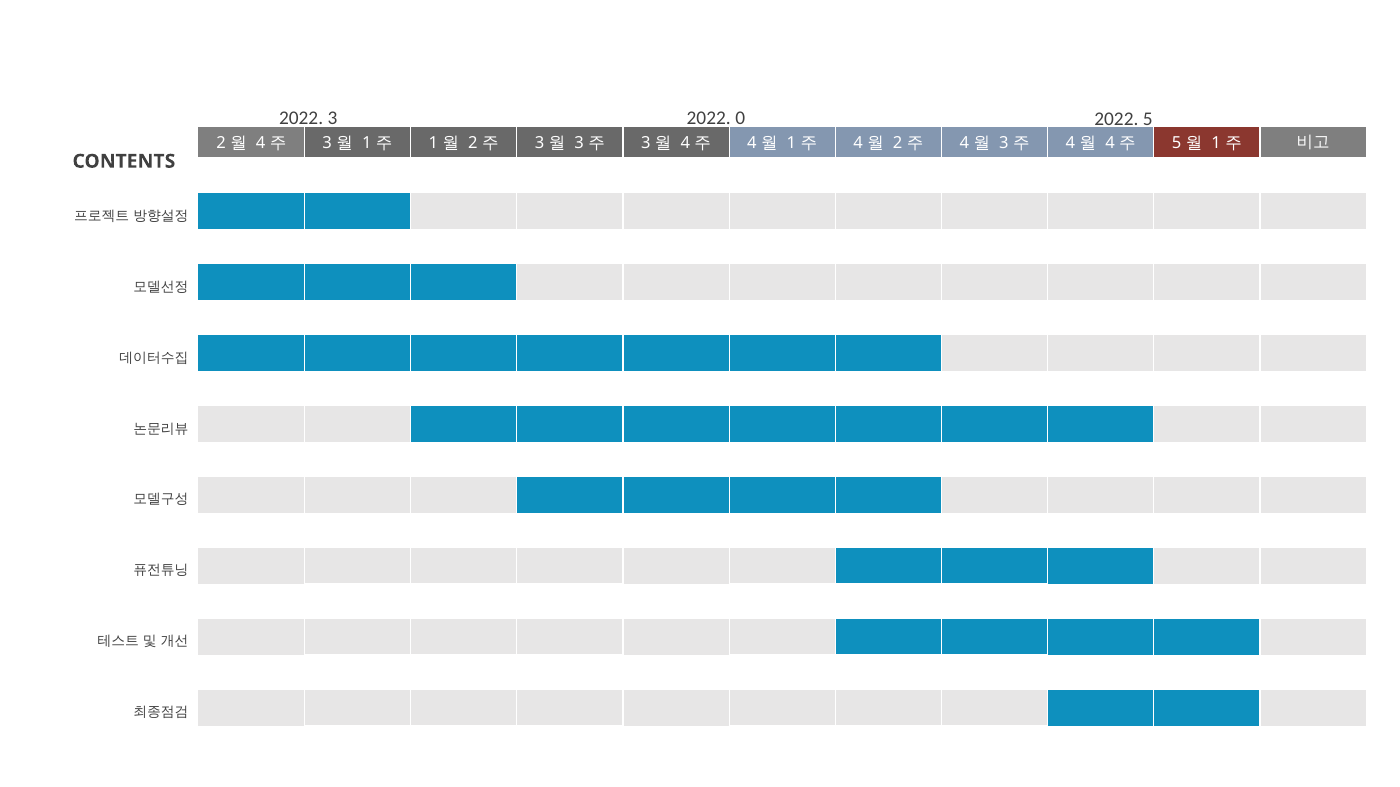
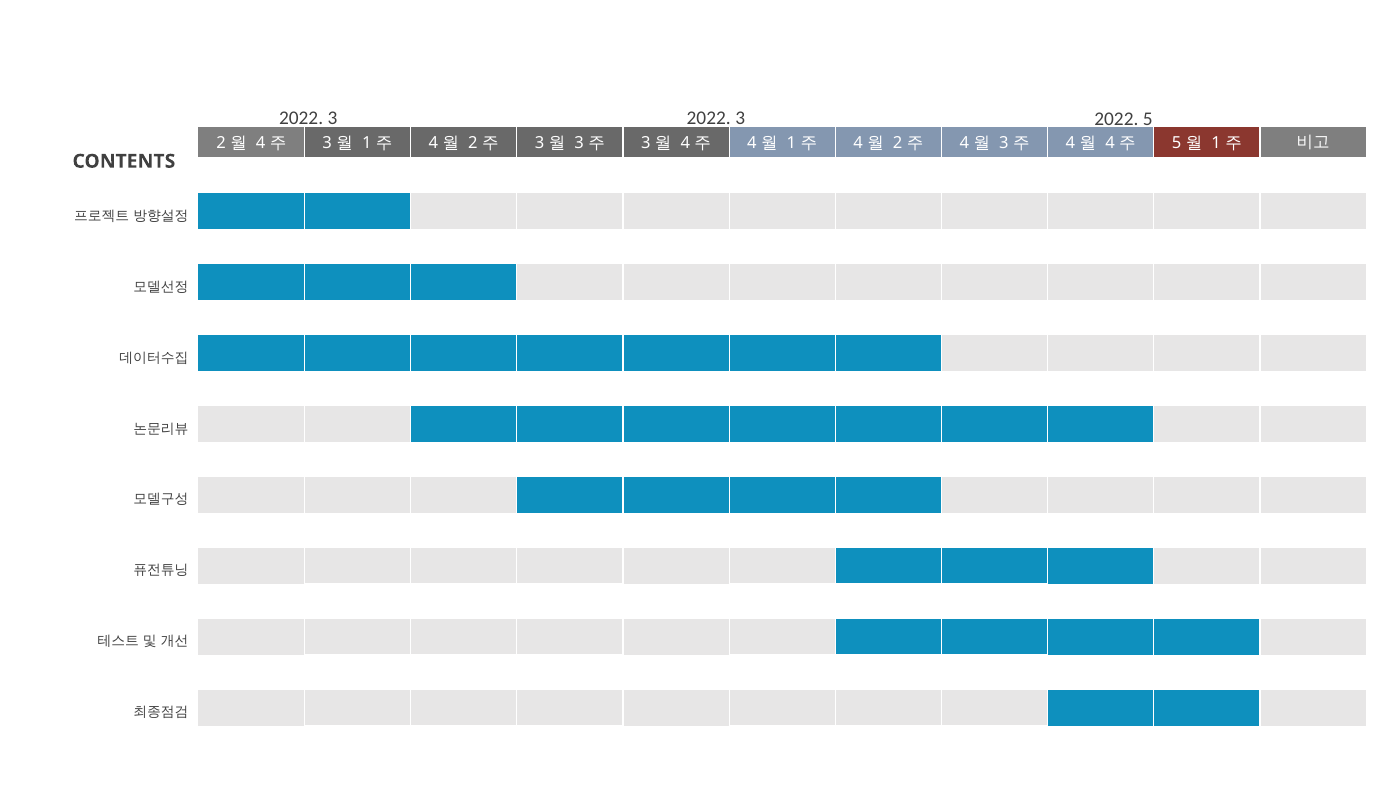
3 2022 0: 0 -> 3
1 at (433, 143): 1 -> 4
